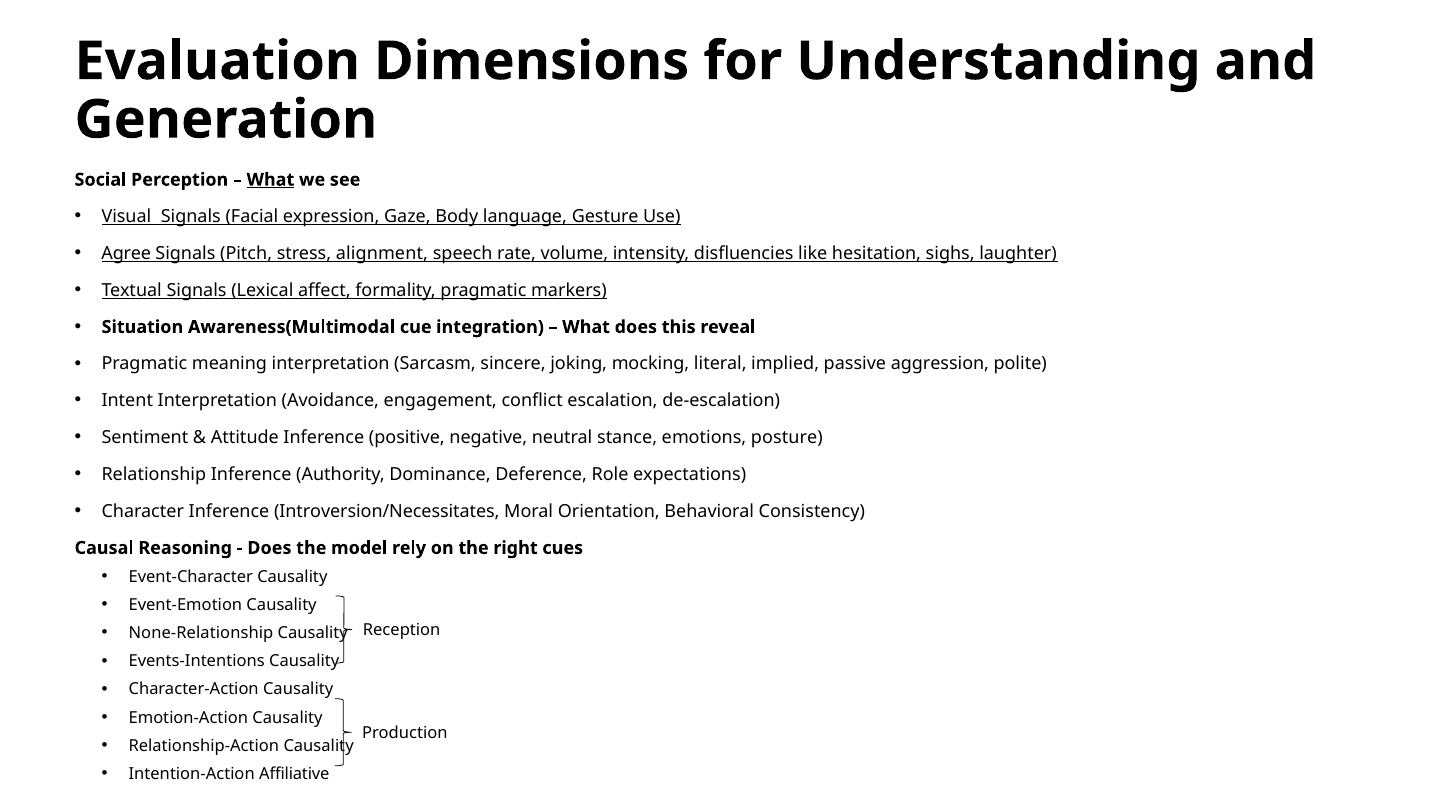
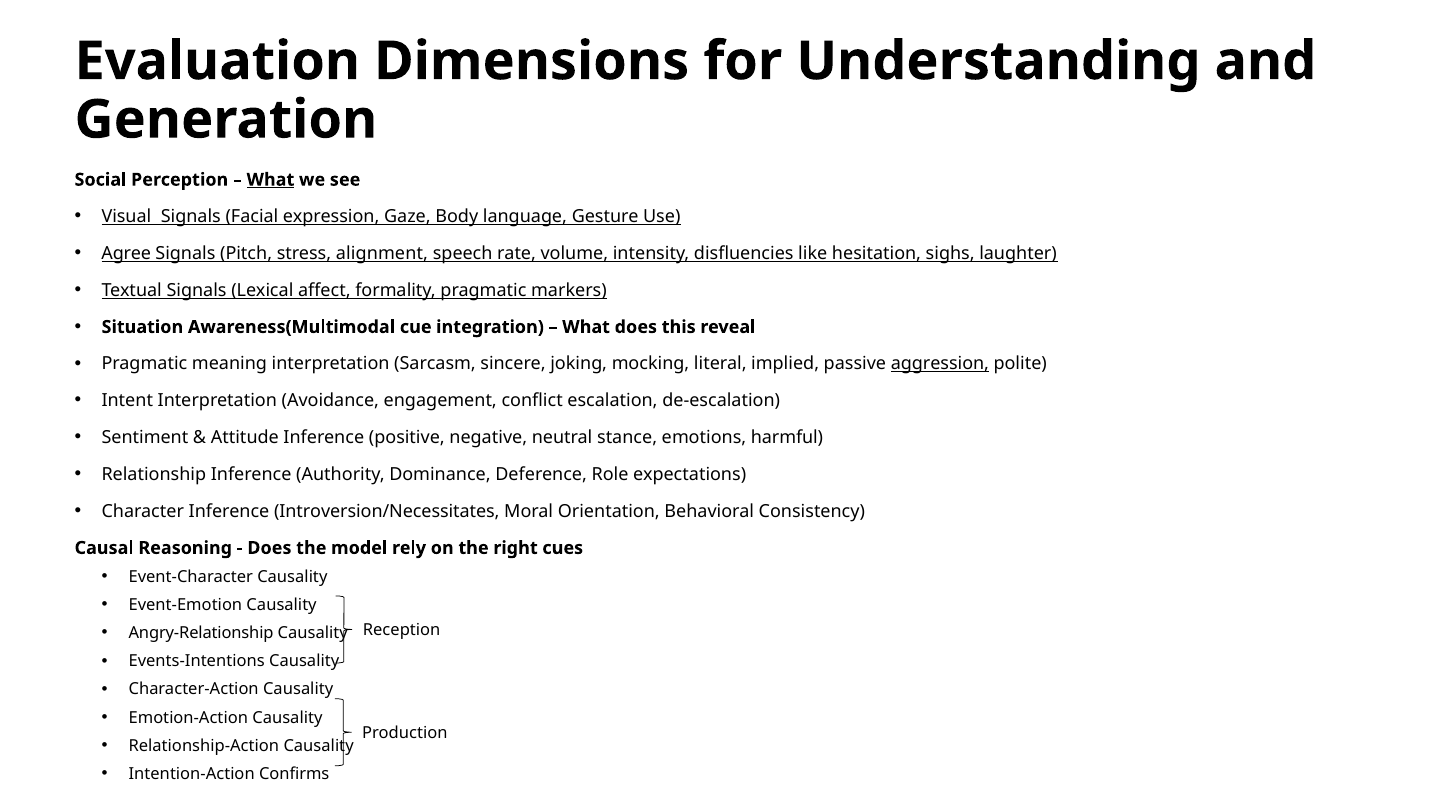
aggression underline: none -> present
posture: posture -> harmful
None-Relationship: None-Relationship -> Angry-Relationship
Affiliative: Affiliative -> Confirms
